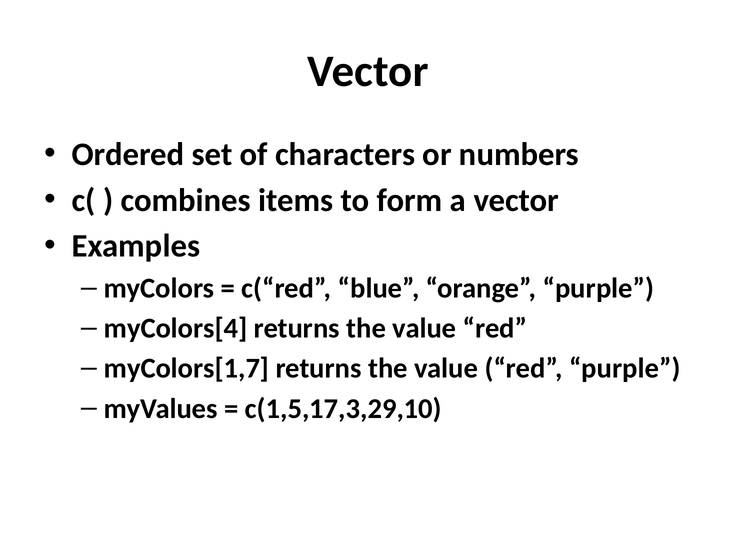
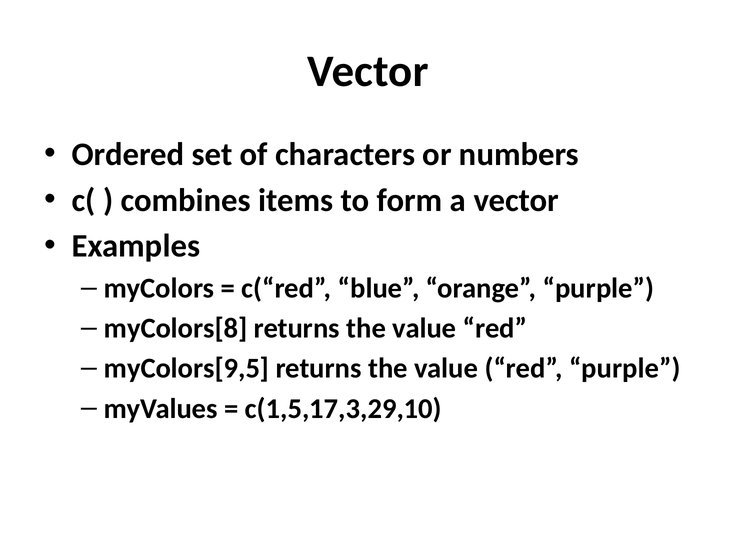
myColors[4: myColors[4 -> myColors[8
myColors[1,7: myColors[1,7 -> myColors[9,5
